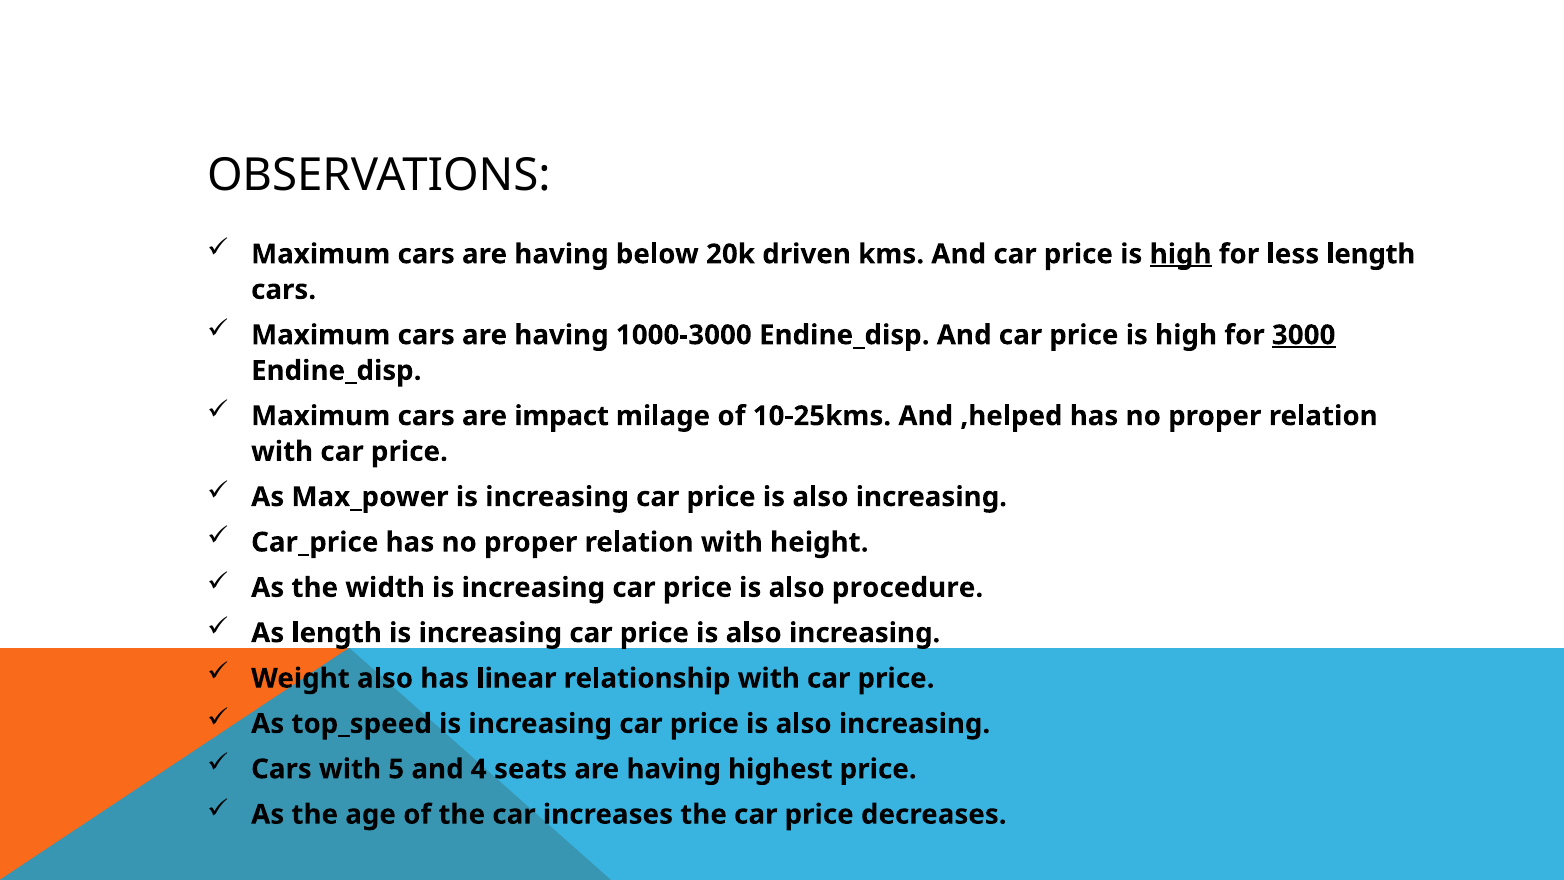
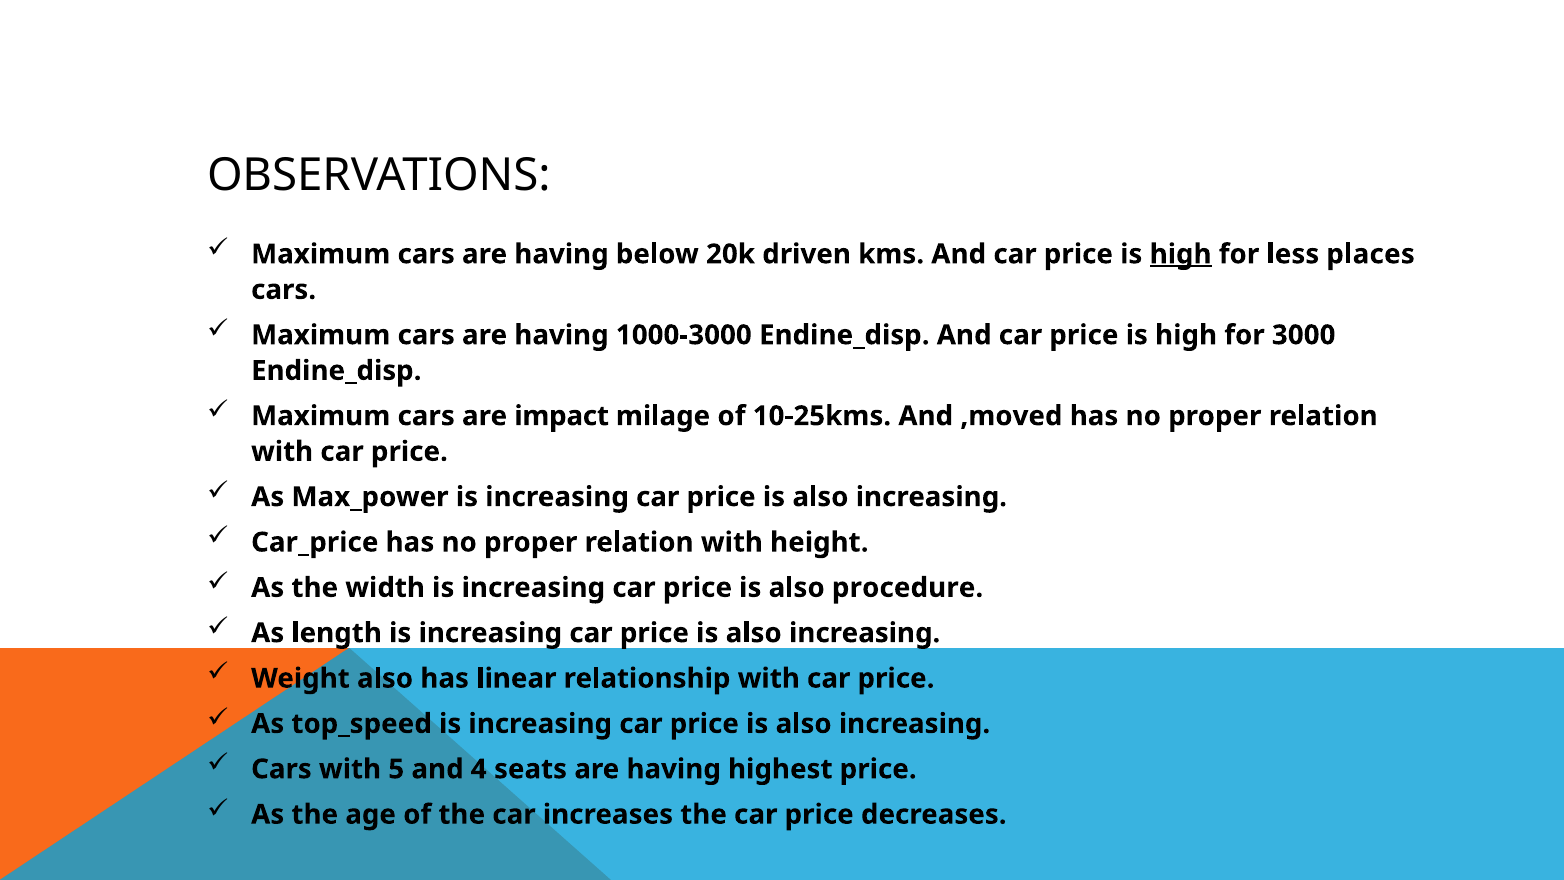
less length: length -> places
3000 underline: present -> none
,helped: ,helped -> ,moved
